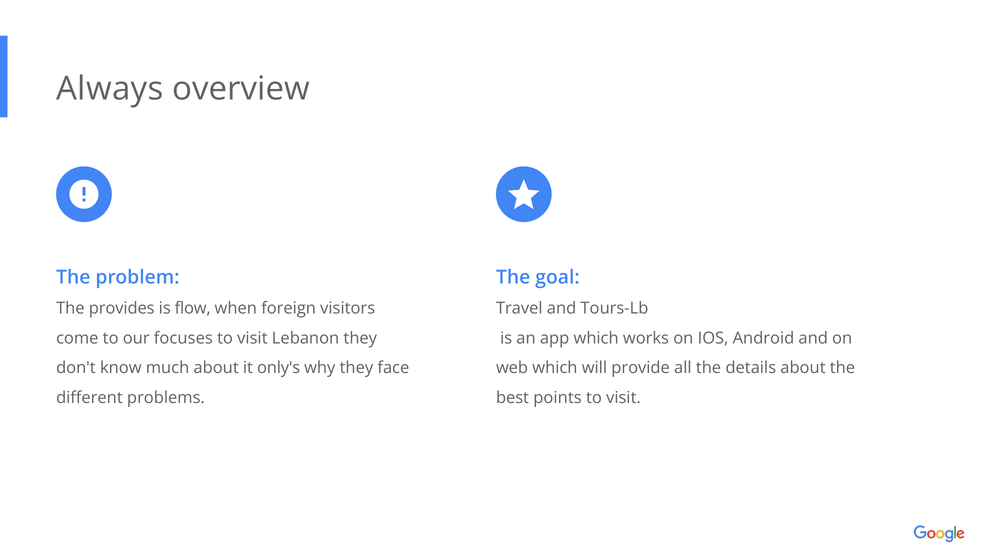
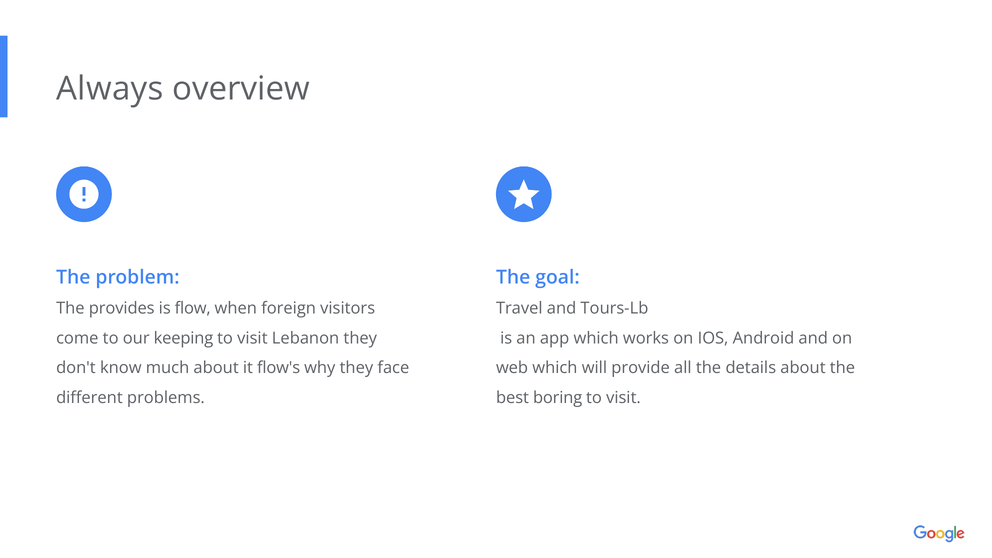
focuses: focuses -> keeping
only's: only's -> flow's
points: points -> boring
